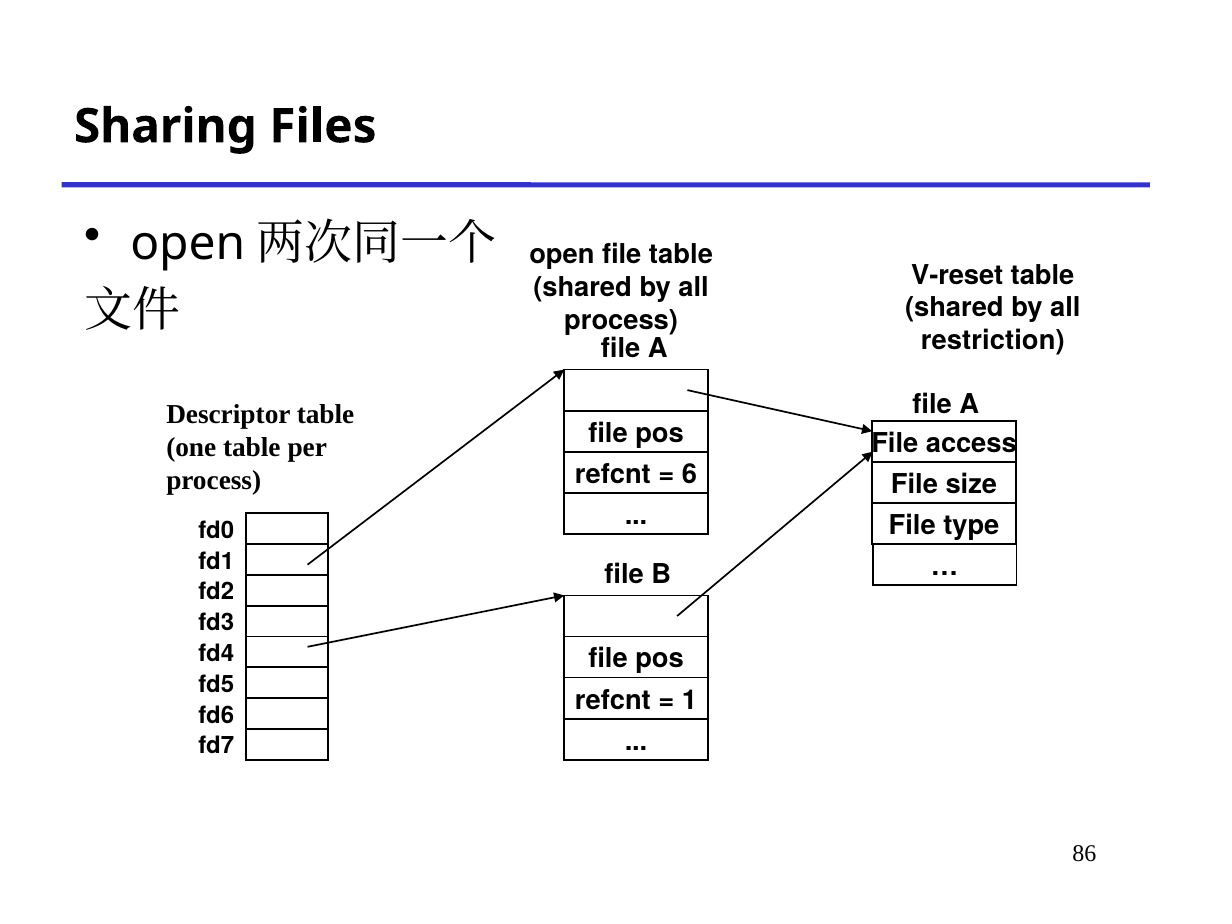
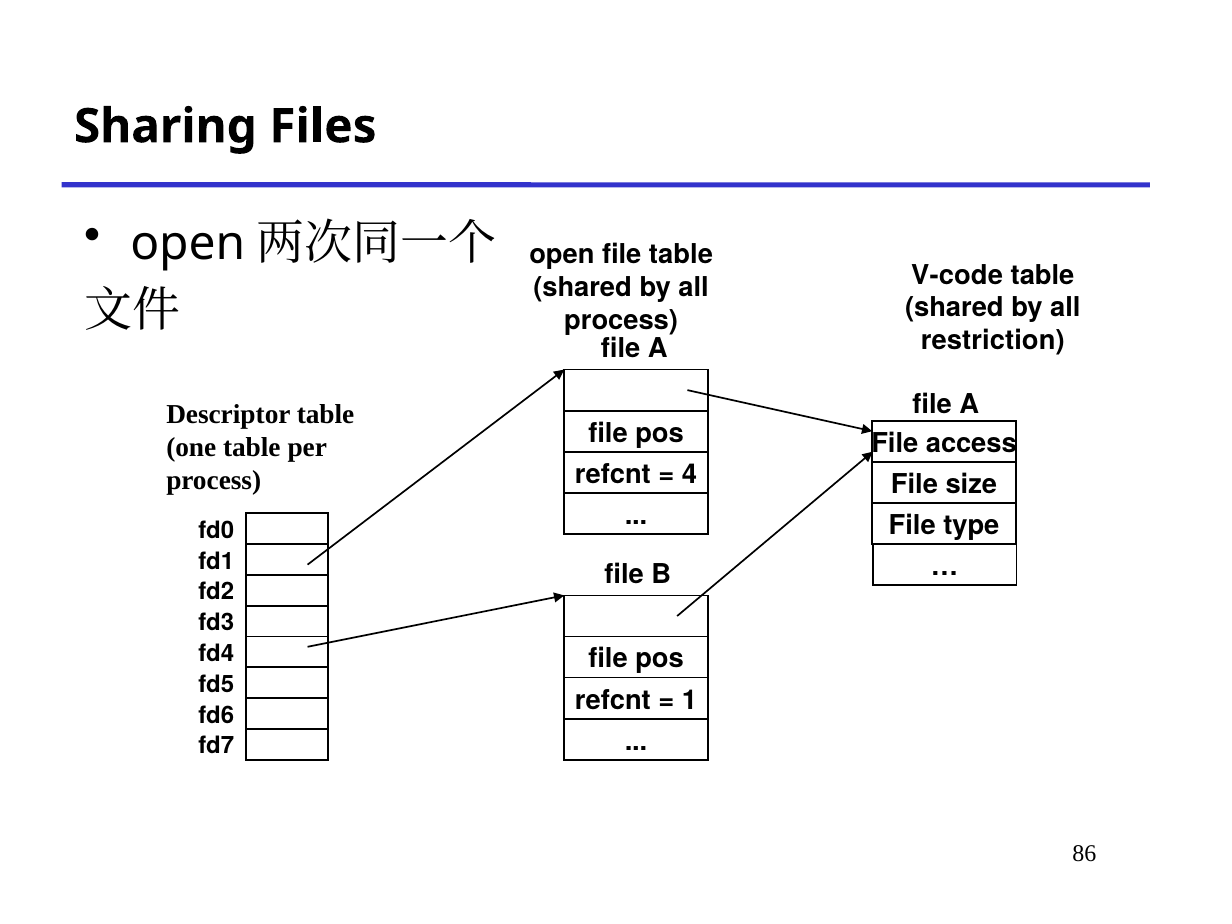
V-reset: V-reset -> V-code
6: 6 -> 4
